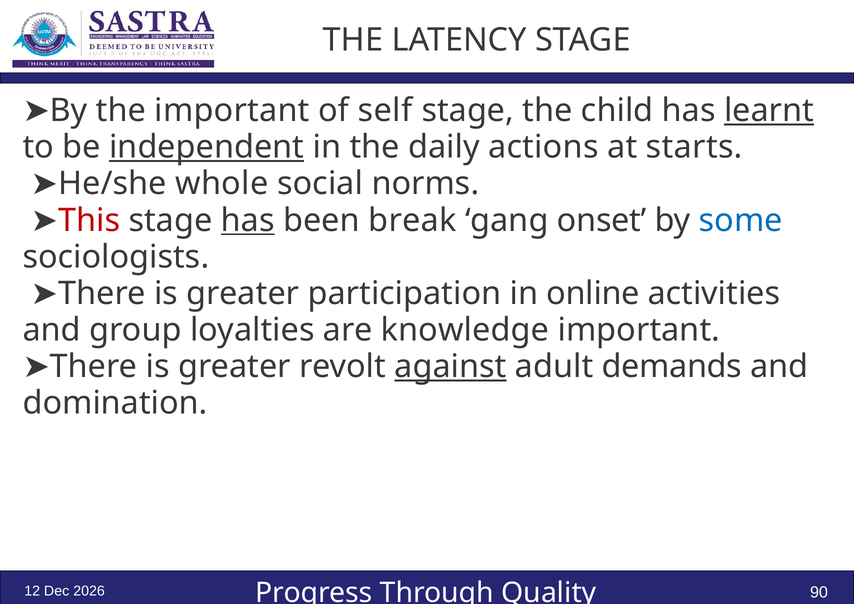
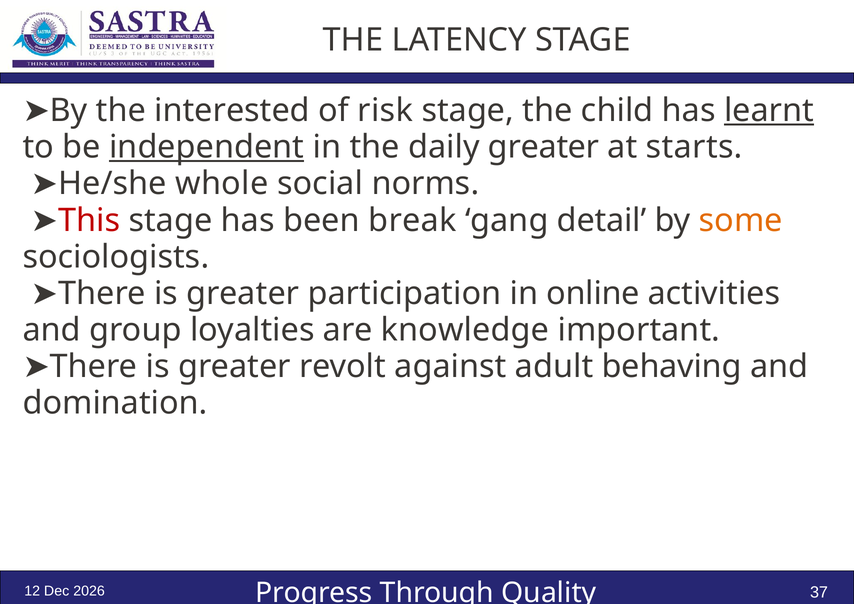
the important: important -> interested
self: self -> risk
daily actions: actions -> greater
has at (248, 220) underline: present -> none
onset: onset -> detail
some colour: blue -> orange
against underline: present -> none
demands: demands -> behaving
90: 90 -> 37
